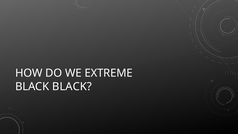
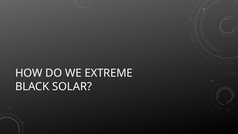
BLACK BLACK: BLACK -> SOLAR
